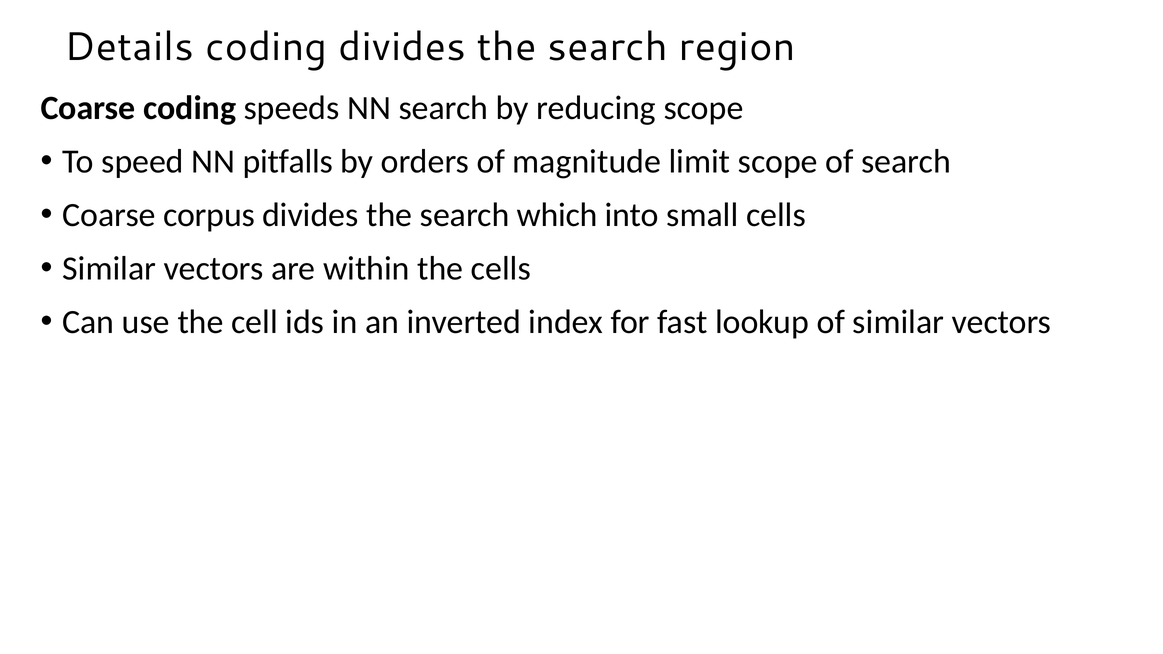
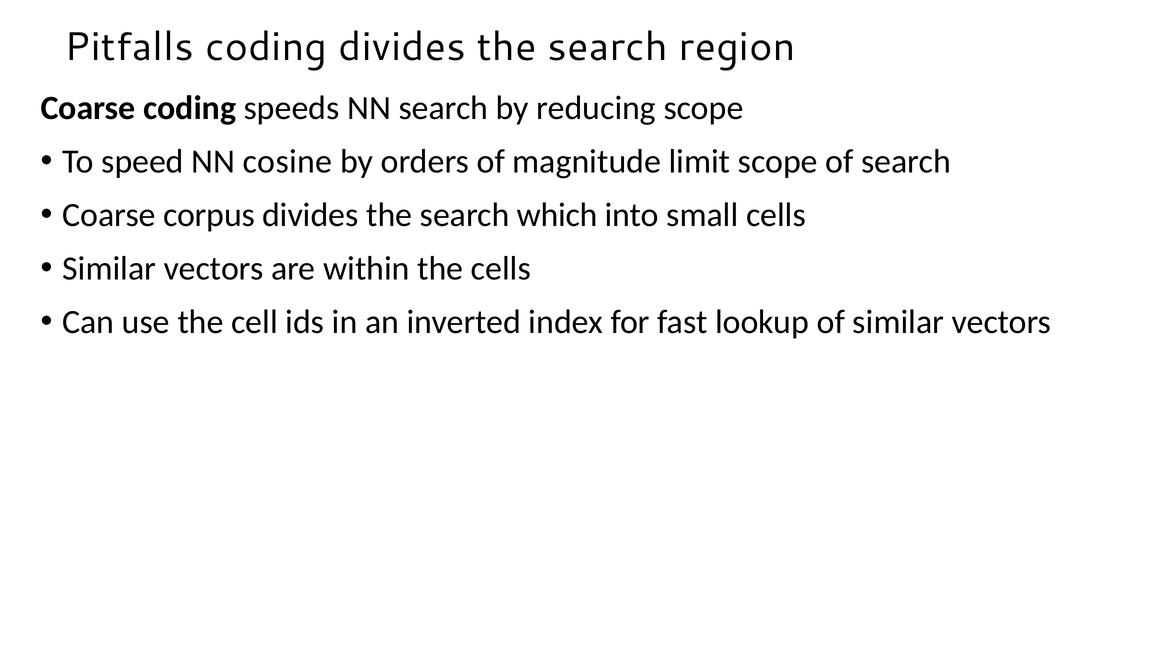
Details: Details -> Pitfalls
pitfalls: pitfalls -> cosine
